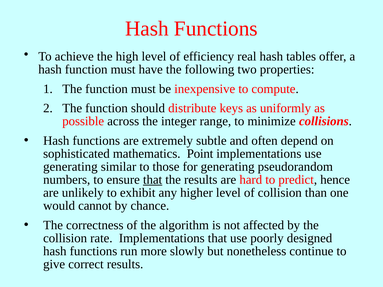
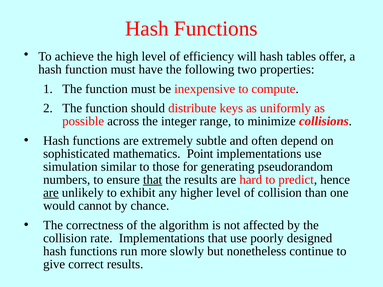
real: real -> will
generating at (70, 167): generating -> simulation
are at (51, 193) underline: none -> present
